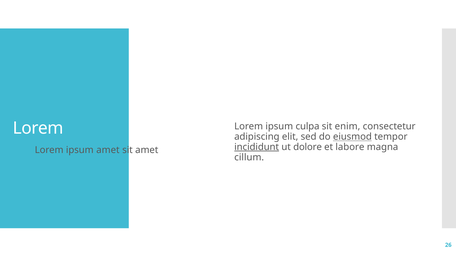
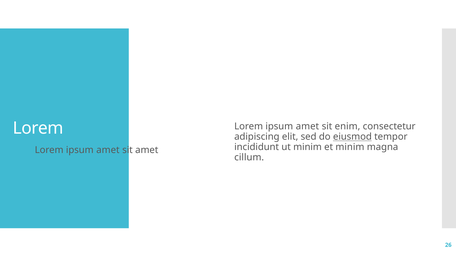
culpa at (308, 126): culpa -> amet
incididunt underline: present -> none
ut dolore: dolore -> minim
et labore: labore -> minim
